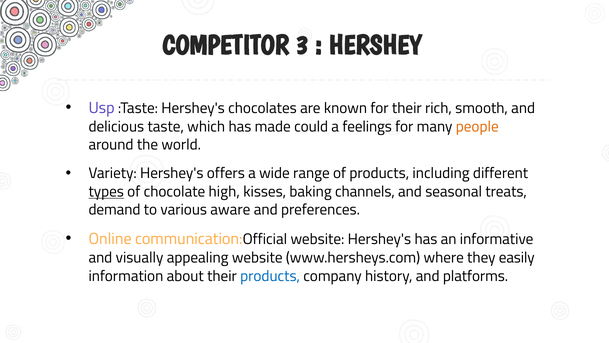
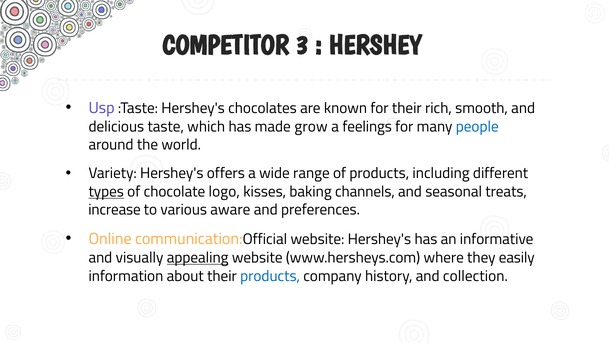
could: could -> grow
people colour: orange -> blue
high: high -> logo
demand: demand -> increase
appealing underline: none -> present
platforms: platforms -> collection
